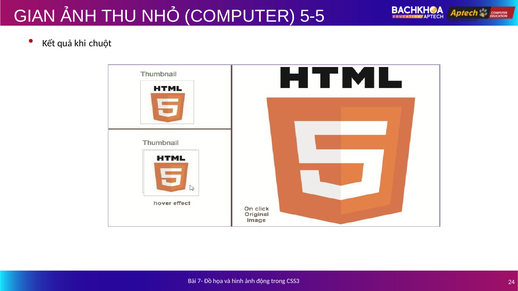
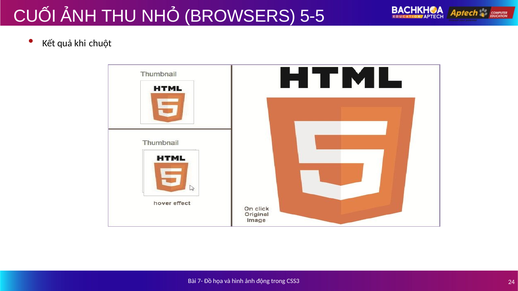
GIAN: GIAN -> CUỐI
COMPUTER: COMPUTER -> BROWSERS
